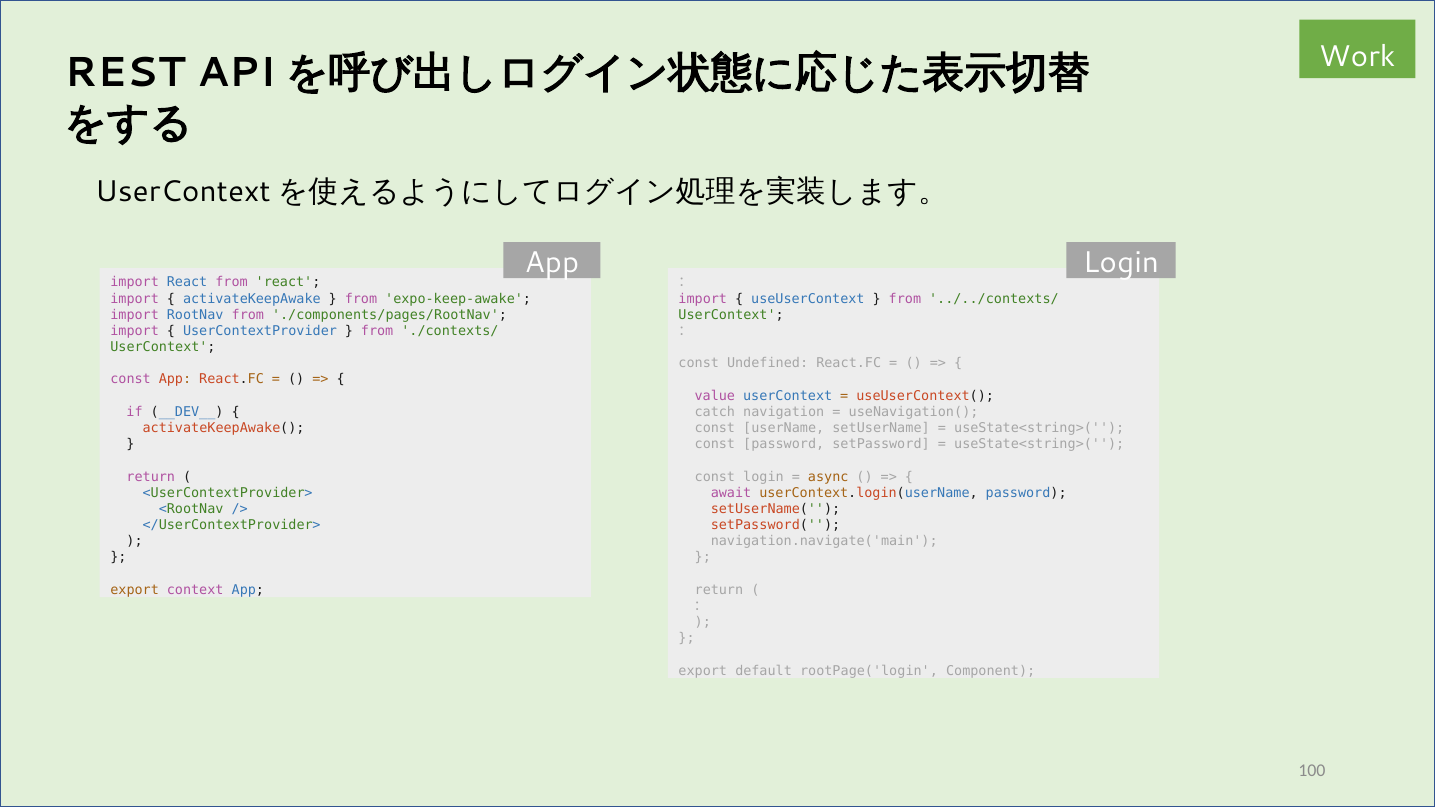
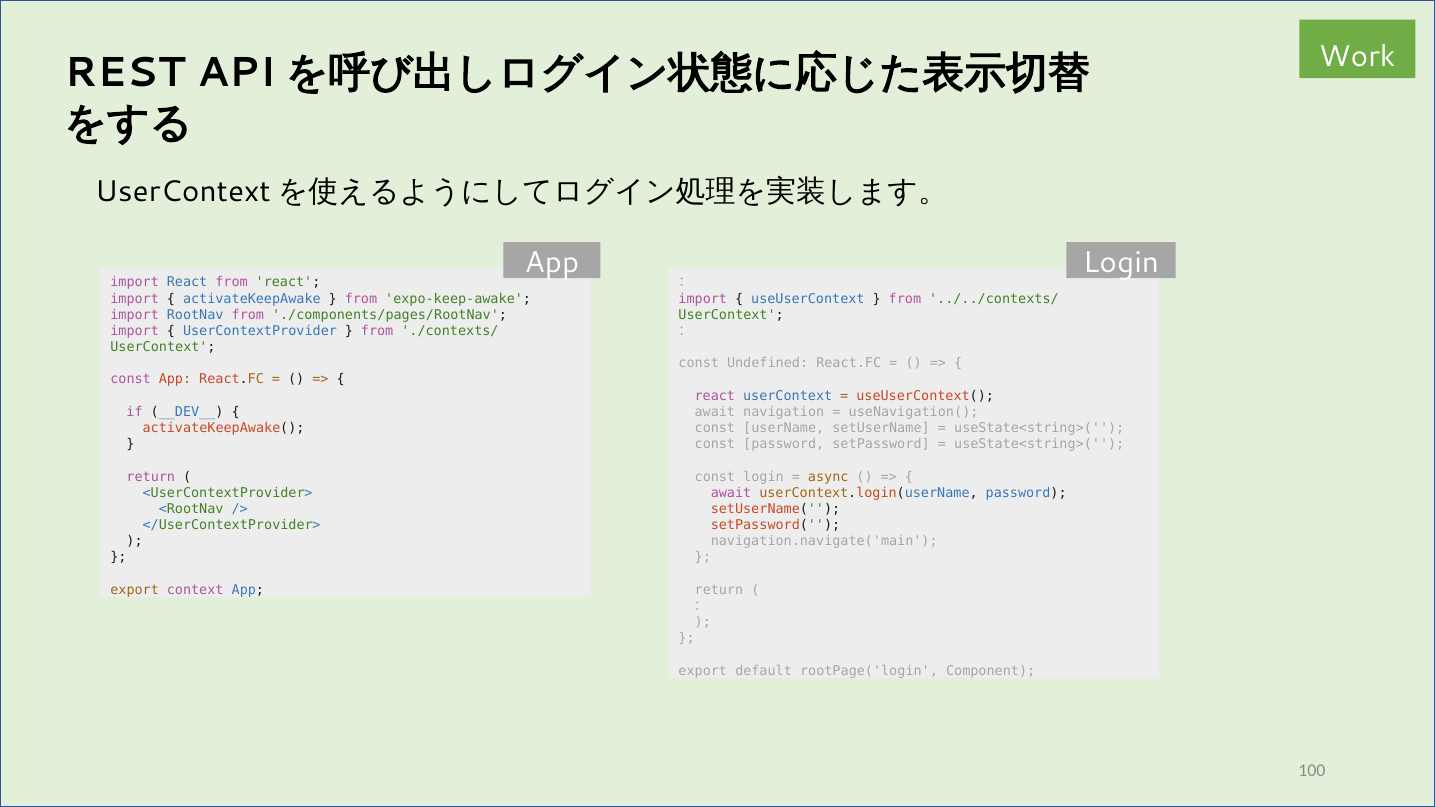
value at (715, 396): value -> react
catch at (715, 412): catch -> await
